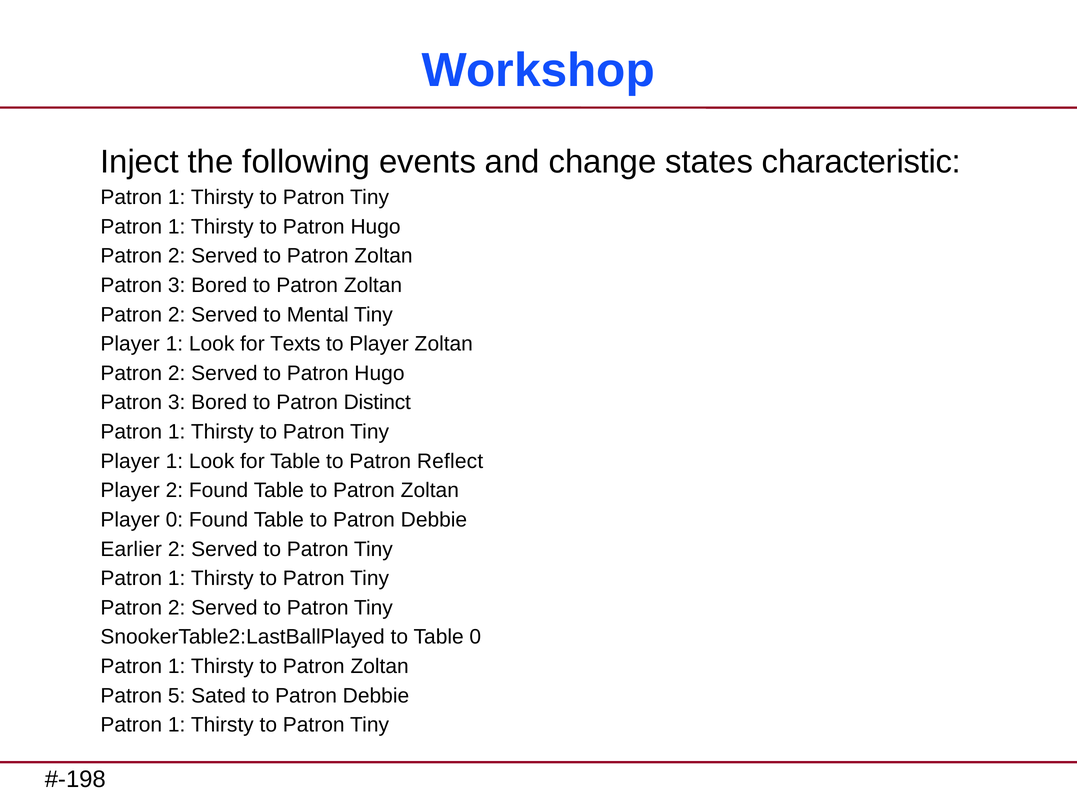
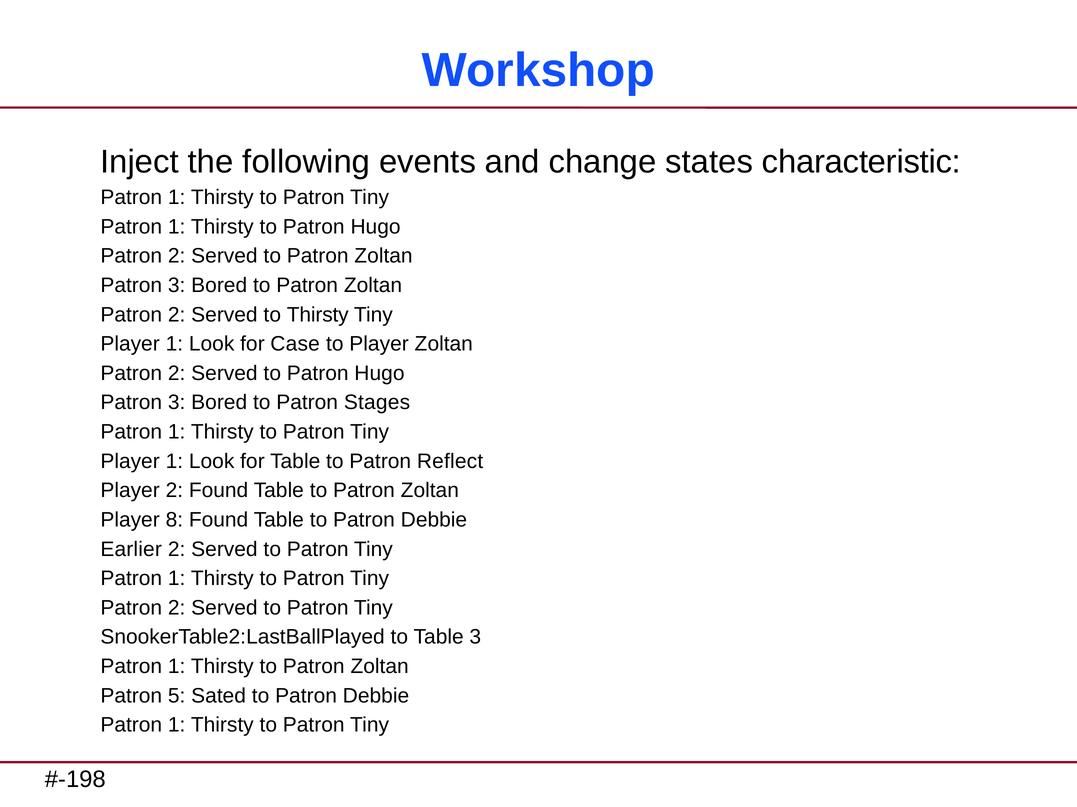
to Mental: Mental -> Thirsty
Texts: Texts -> Case
Distinct: Distinct -> Stages
Player 0: 0 -> 8
Table 0: 0 -> 3
